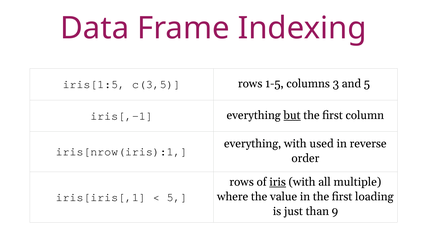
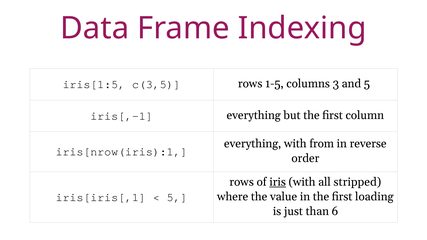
but underline: present -> none
used: used -> from
multiple: multiple -> stripped
9: 9 -> 6
